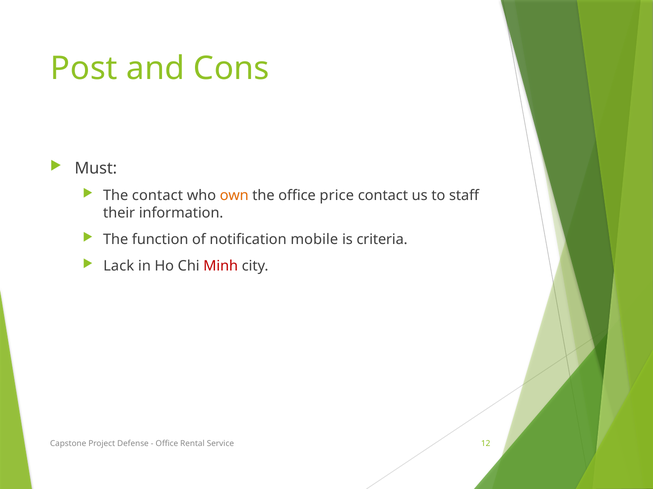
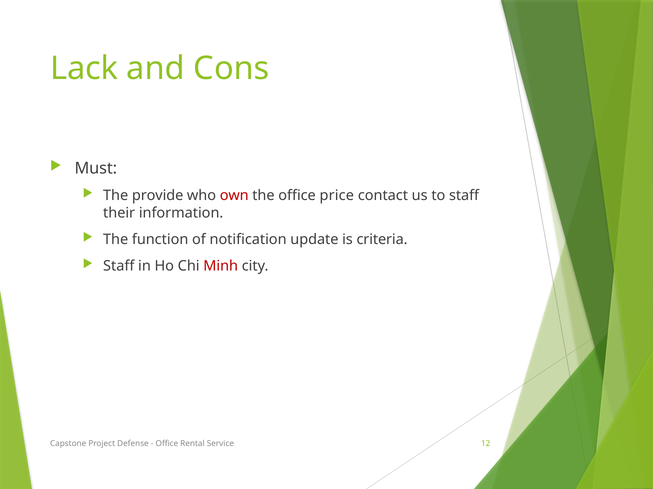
Post: Post -> Lack
The contact: contact -> provide
own colour: orange -> red
mobile: mobile -> update
Lack at (119, 266): Lack -> Staff
